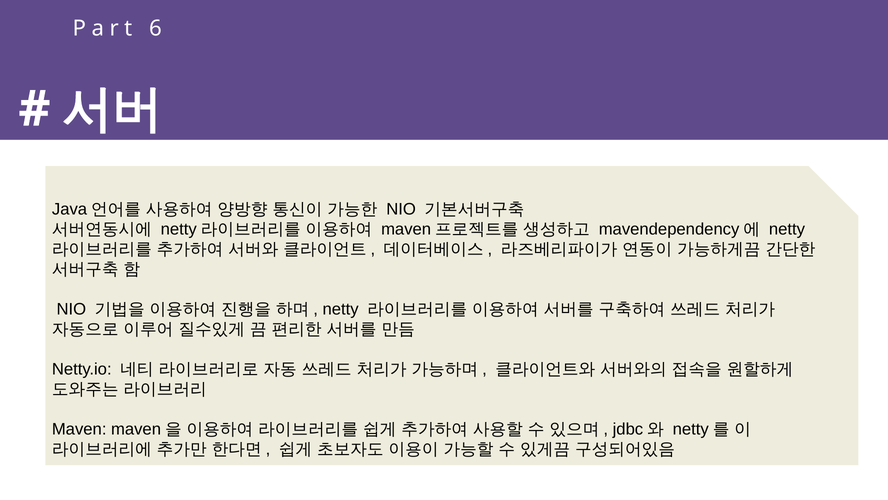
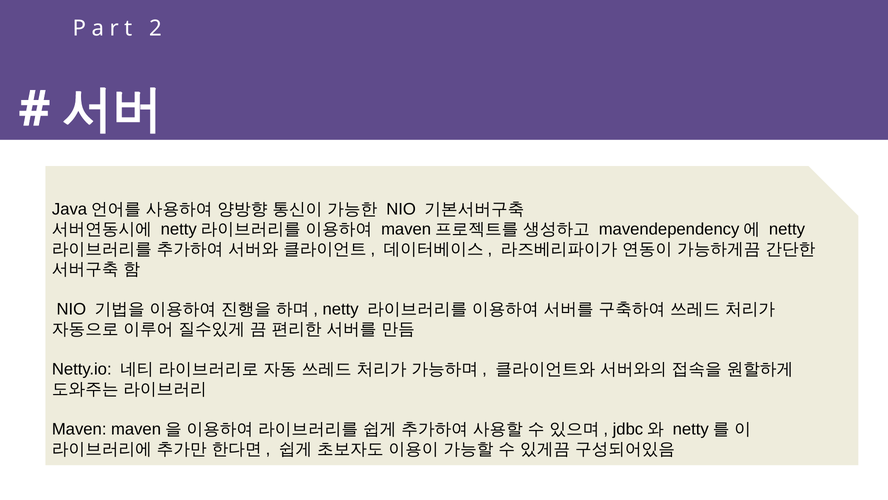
6: 6 -> 2
